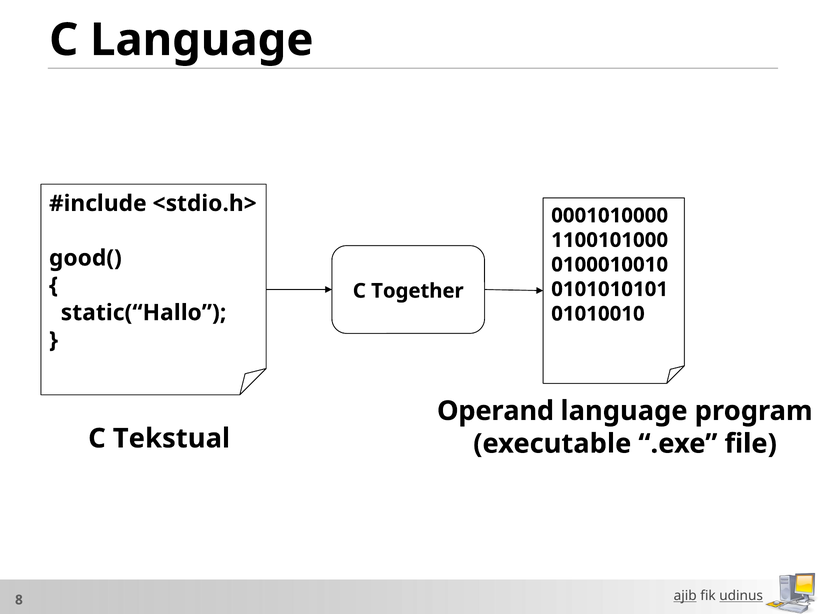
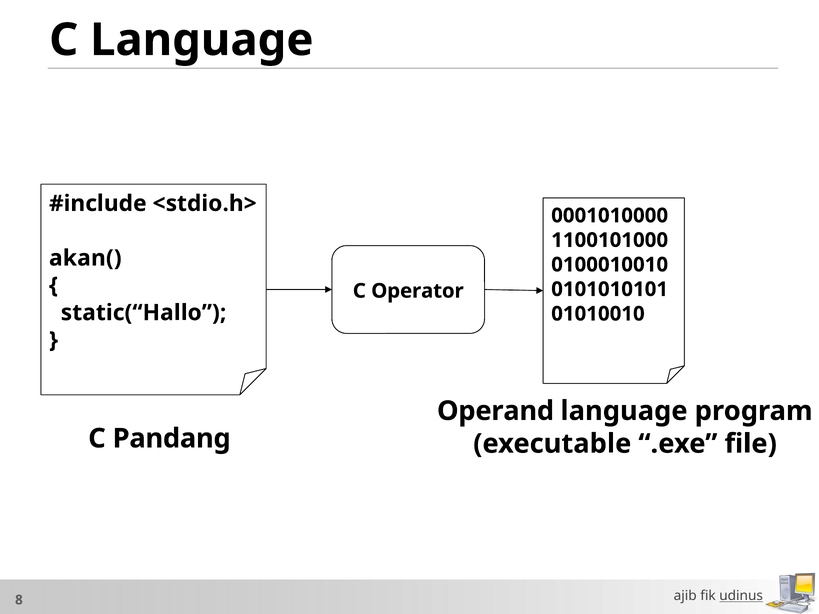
good(: good( -> akan(
Together: Together -> Operator
Tekstual: Tekstual -> Pandang
ajib underline: present -> none
